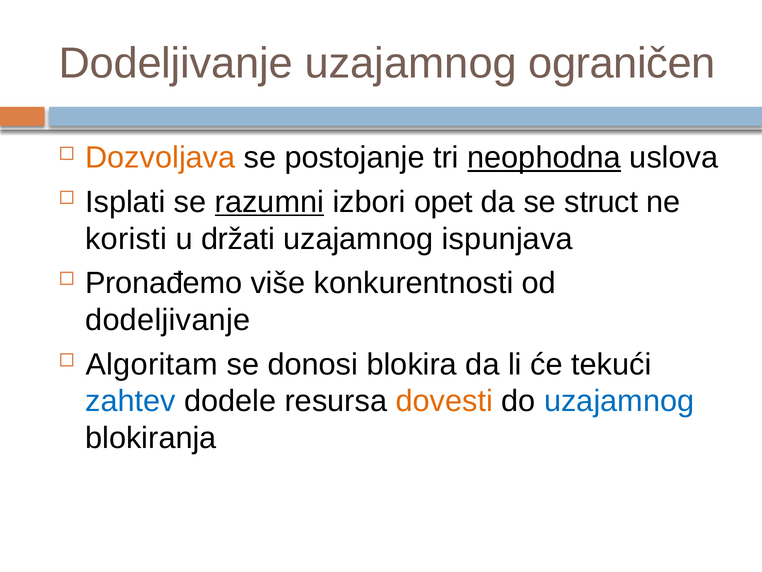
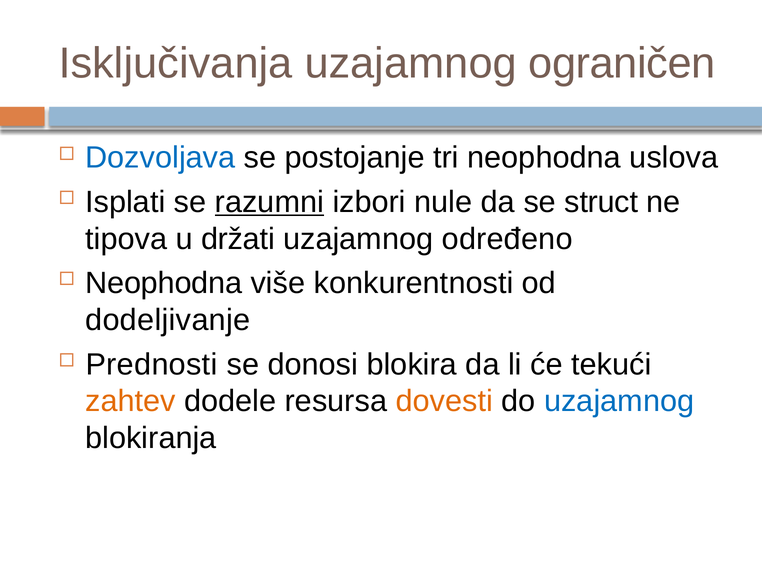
Dodeljivanje at (176, 63): Dodeljivanje -> Isključivanja
Dozvoljava colour: orange -> blue
neophodna at (544, 158) underline: present -> none
opet: opet -> nule
koristi: koristi -> tipova
ispunjava: ispunjava -> određeno
Pronađemo at (164, 283): Pronađemo -> Neophodna
Algoritam: Algoritam -> Prednosti
zahtev colour: blue -> orange
